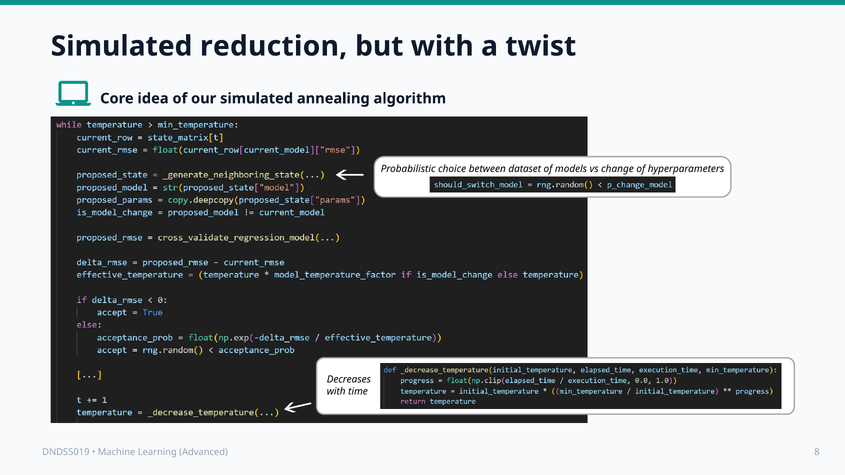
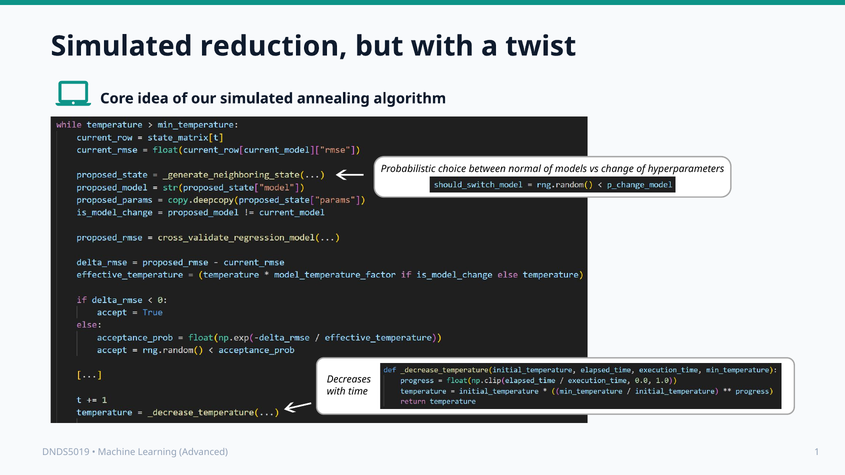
dataset: dataset -> normal
8: 8 -> 1
